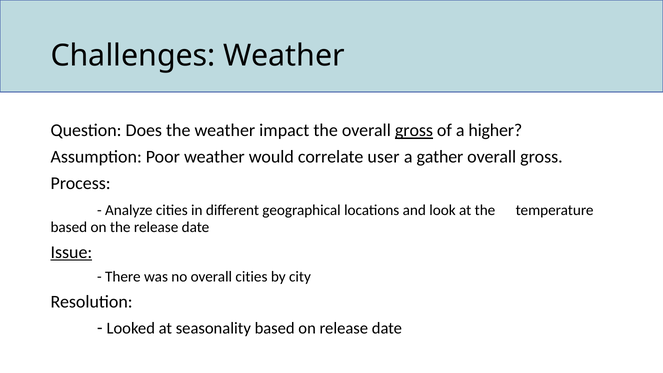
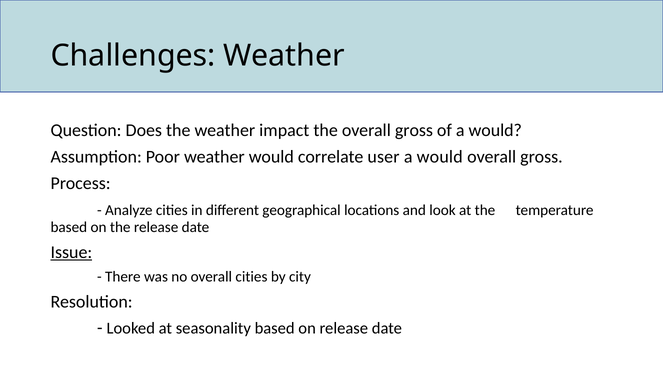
gross at (414, 131) underline: present -> none
of a higher: higher -> would
gather at (440, 157): gather -> would
